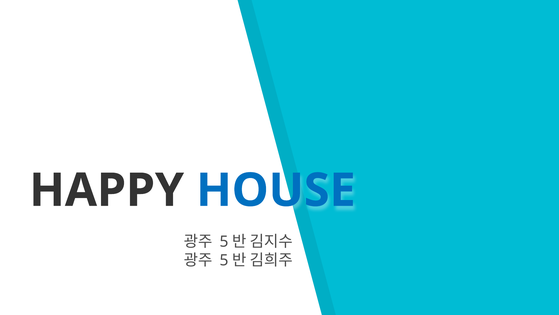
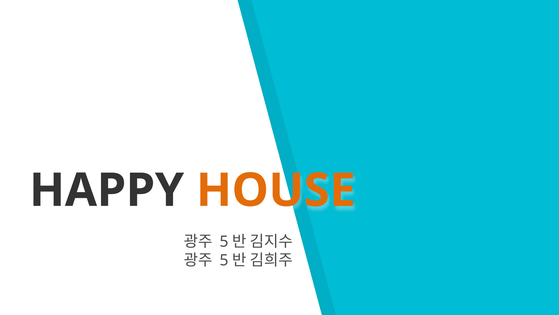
HOUSE colour: blue -> orange
